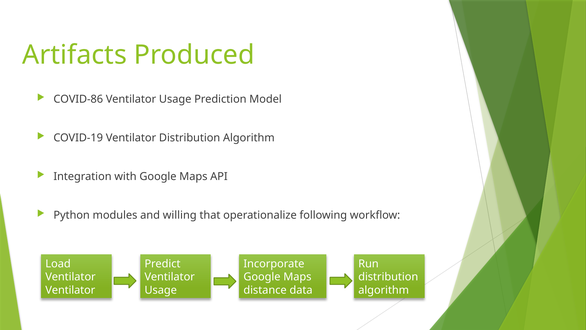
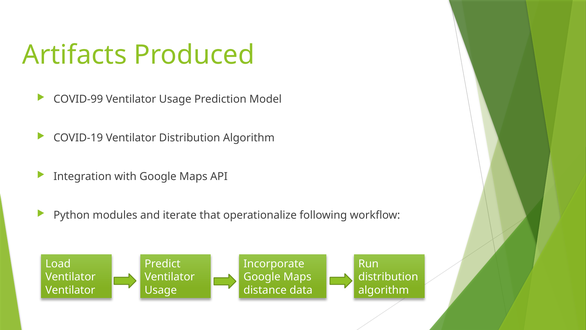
COVID-86: COVID-86 -> COVID-99
willing: willing -> iterate
